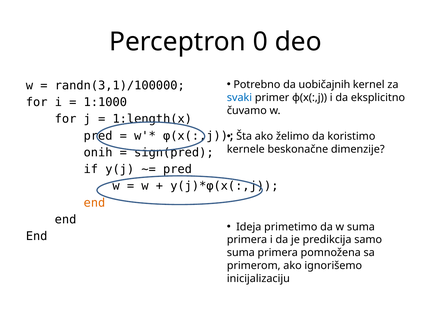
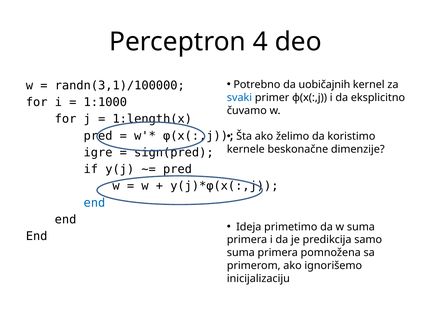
0: 0 -> 4
onih: onih -> igre
end at (94, 203) colour: orange -> blue
